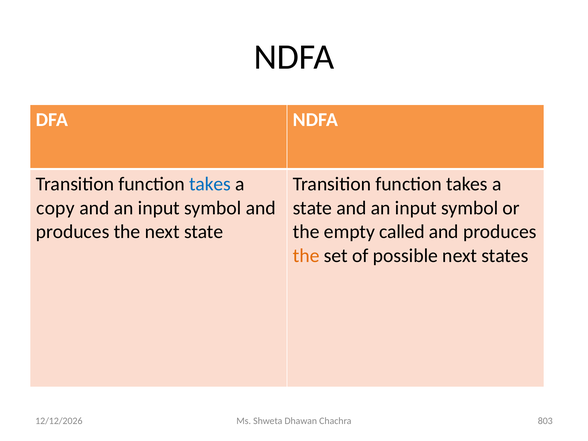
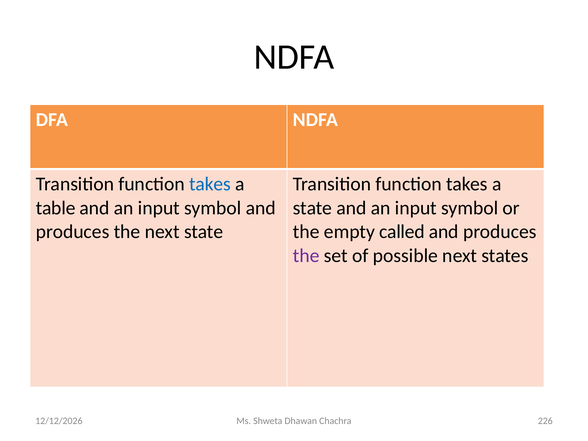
copy: copy -> table
the at (306, 256) colour: orange -> purple
803: 803 -> 226
